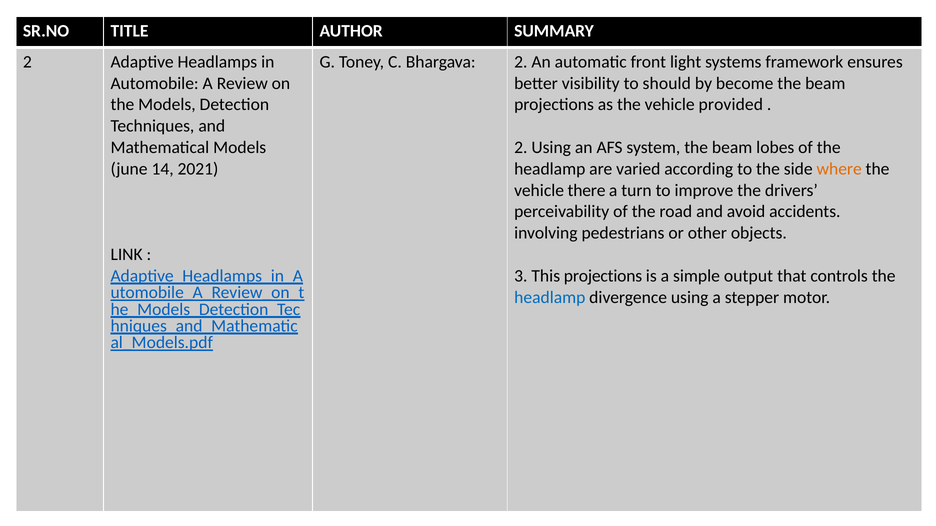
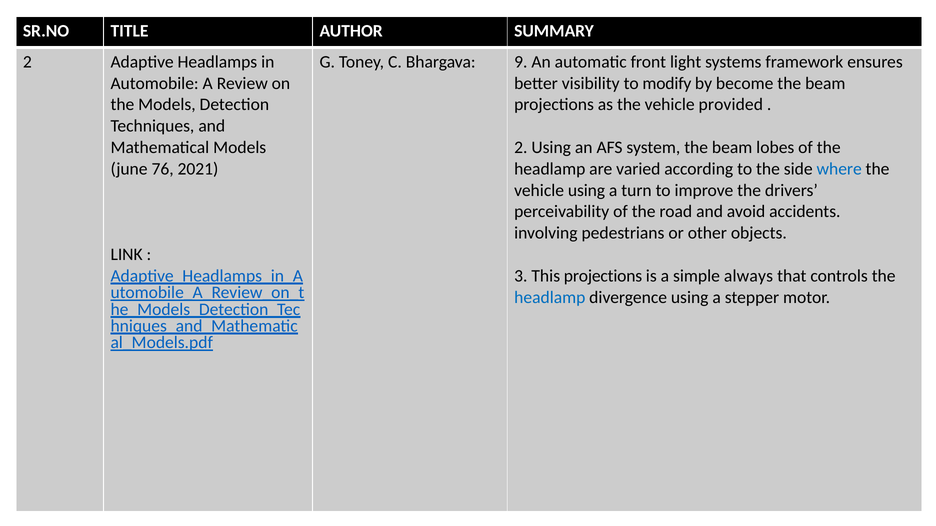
Bhargava 2: 2 -> 9
should: should -> modify
14: 14 -> 76
where colour: orange -> blue
vehicle there: there -> using
output: output -> always
